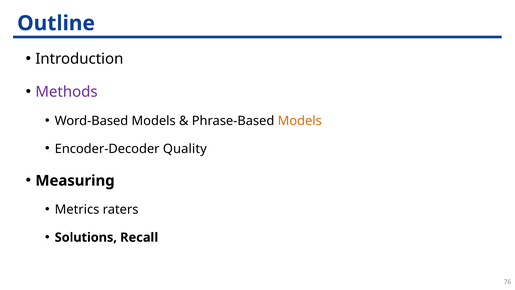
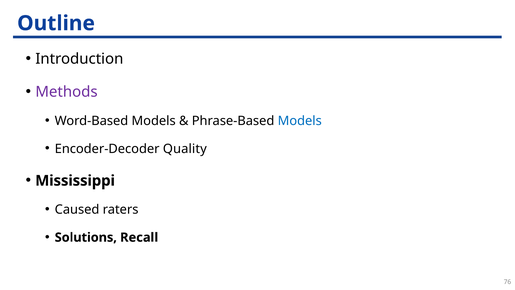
Models at (300, 121) colour: orange -> blue
Measuring: Measuring -> Mississippi
Metrics: Metrics -> Caused
